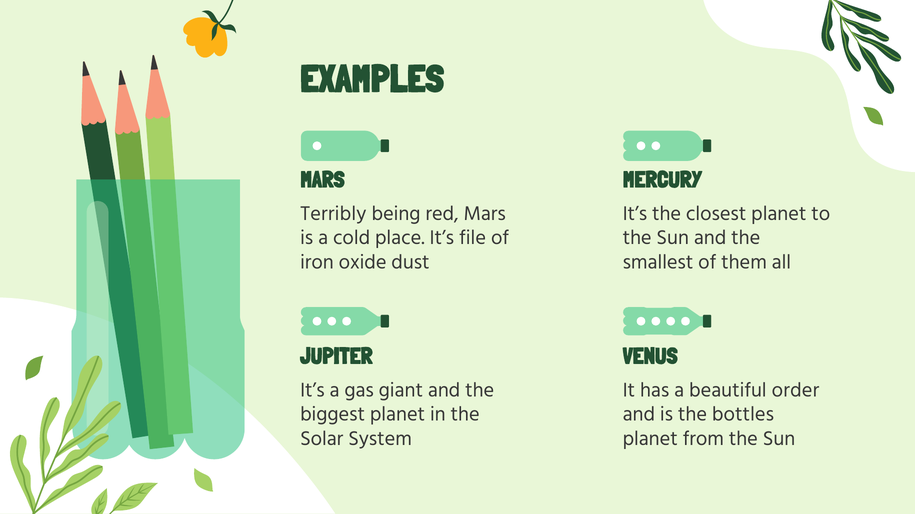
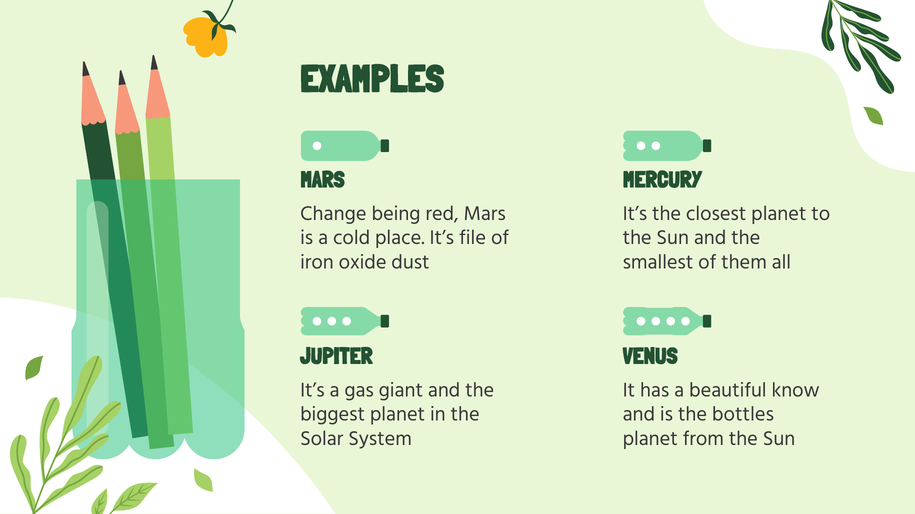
Terribly: Terribly -> Change
order: order -> know
